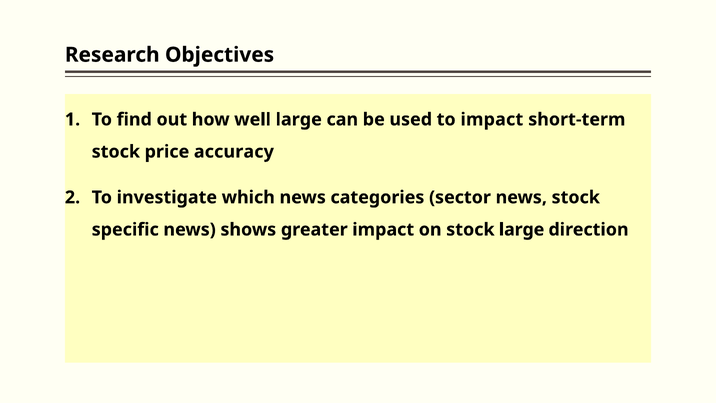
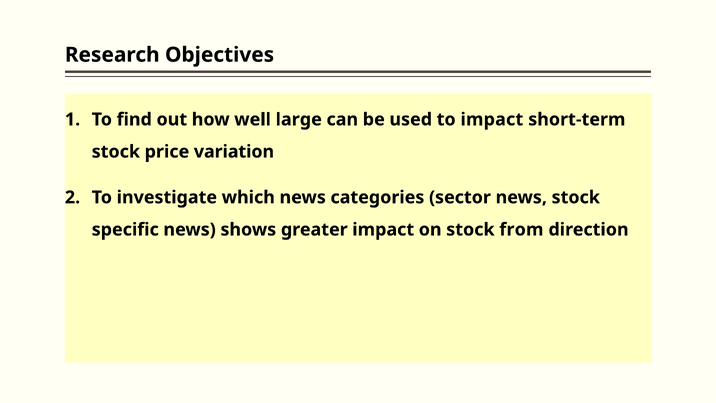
accuracy: accuracy -> variation
stock large: large -> from
